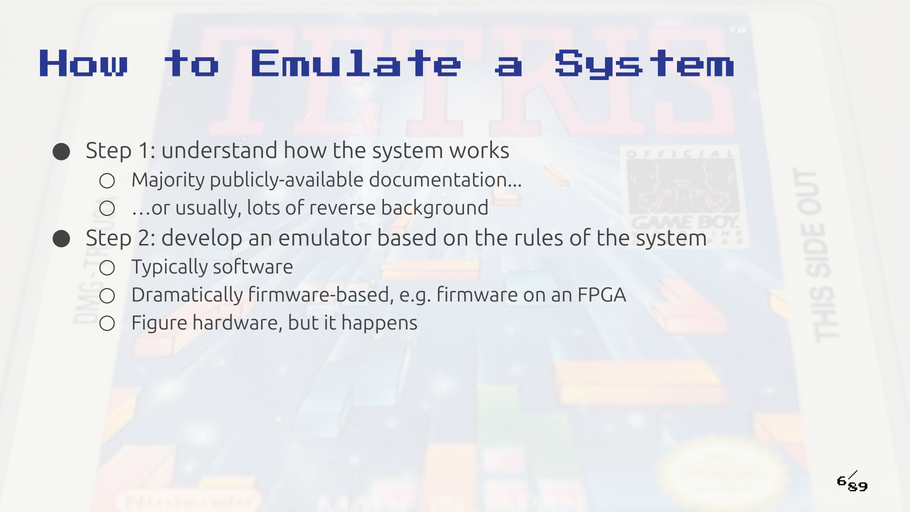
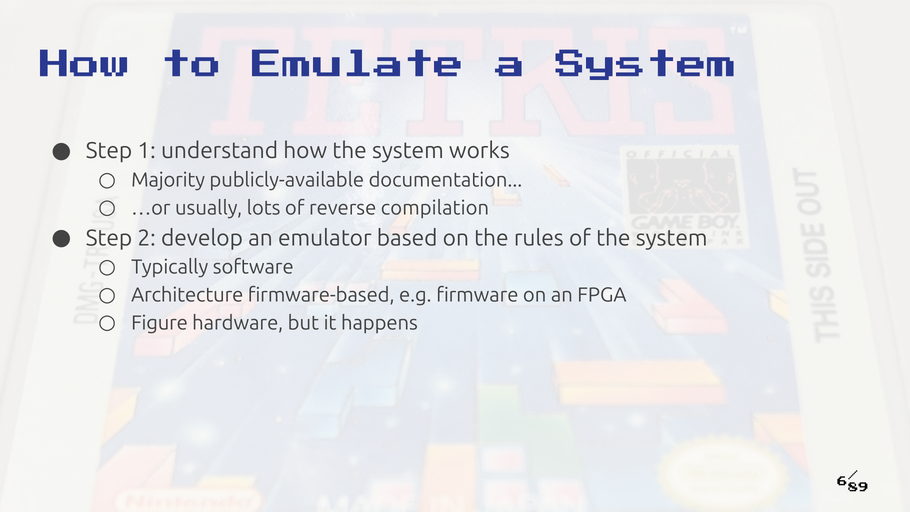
background: background -> compilation
Dramatically: Dramatically -> Architecture
